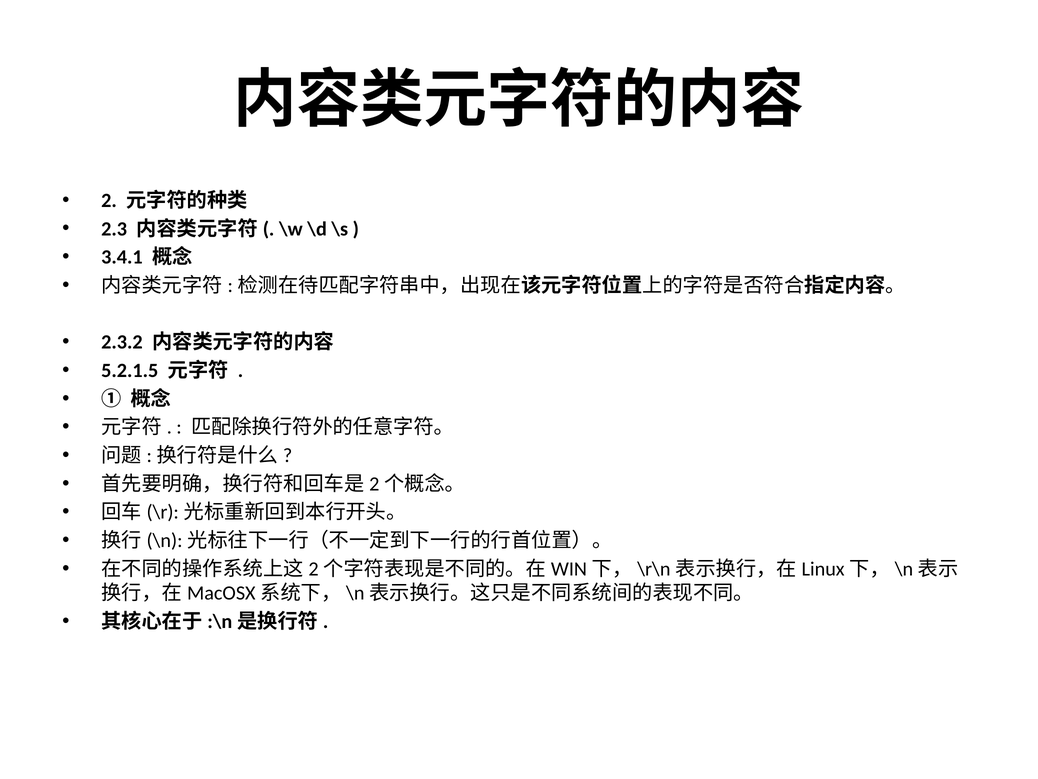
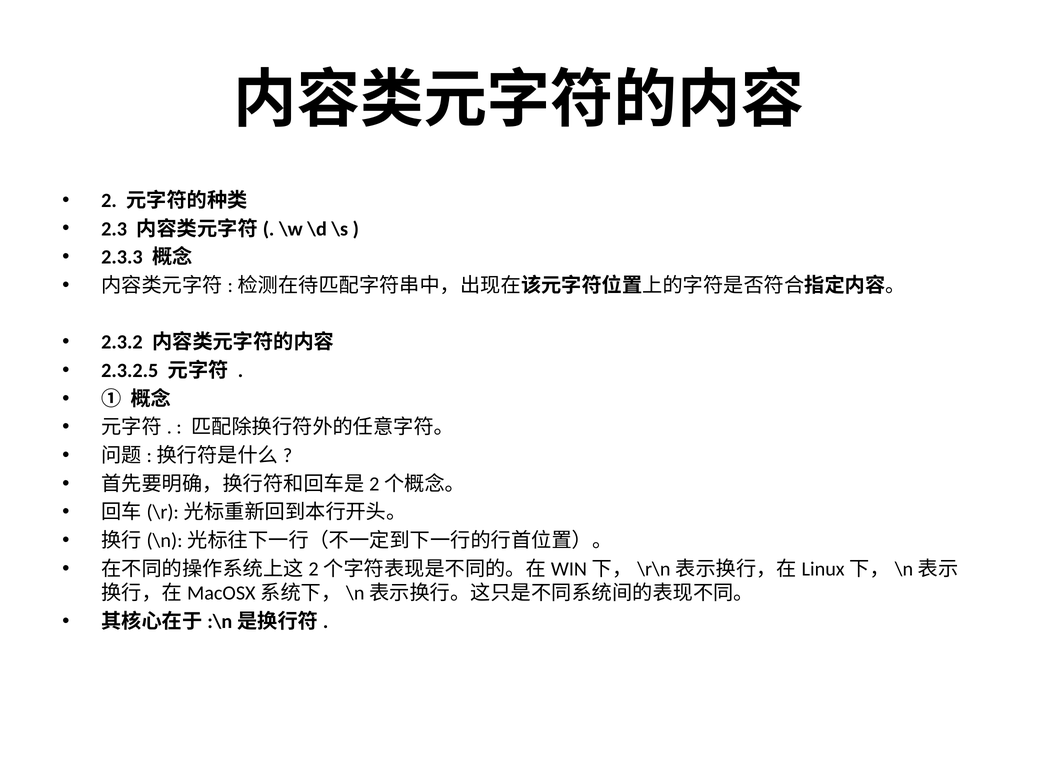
3.4.1: 3.4.1 -> 2.3.3
5.2.1.5: 5.2.1.5 -> 2.3.2.5
